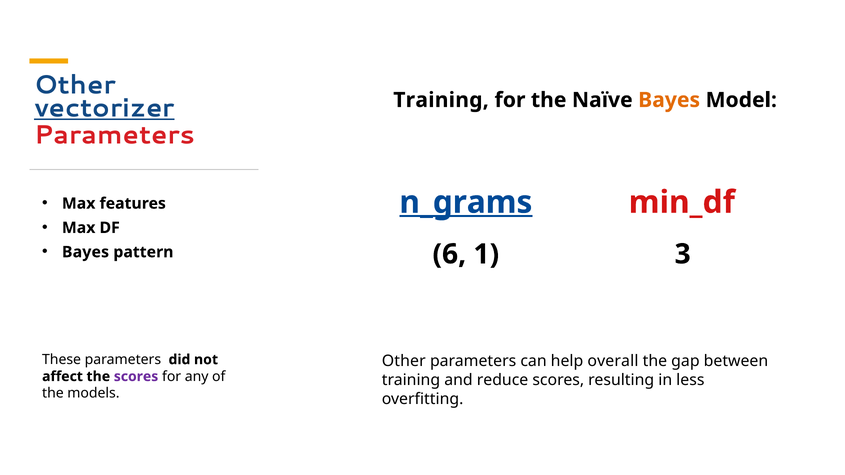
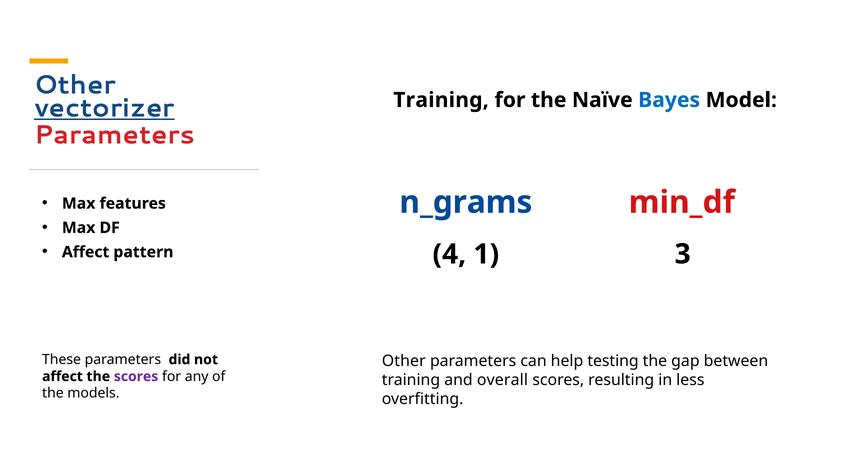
Bayes at (669, 100) colour: orange -> blue
n_grams underline: present -> none
Bayes at (85, 252): Bayes -> Affect
6: 6 -> 4
overall: overall -> testing
reduce: reduce -> overall
